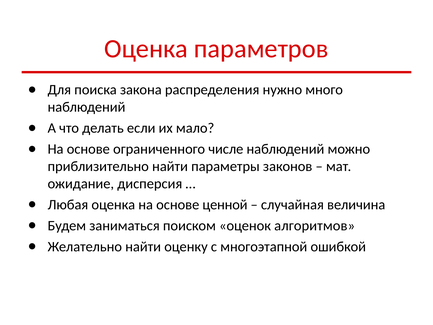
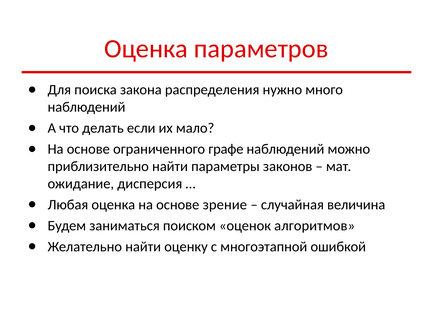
числе: числе -> графе
ценной: ценной -> зрение
